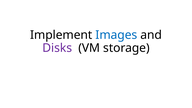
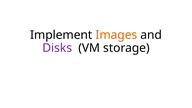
Images colour: blue -> orange
